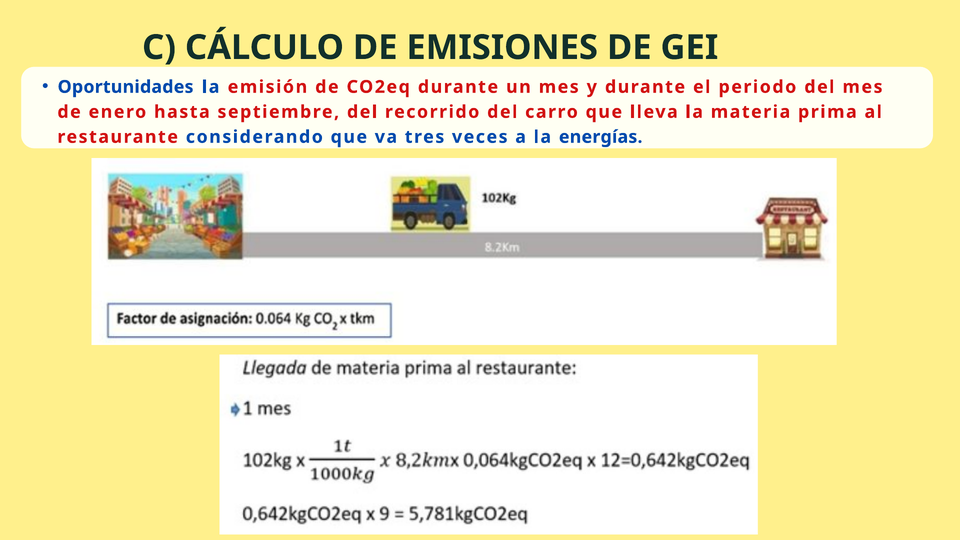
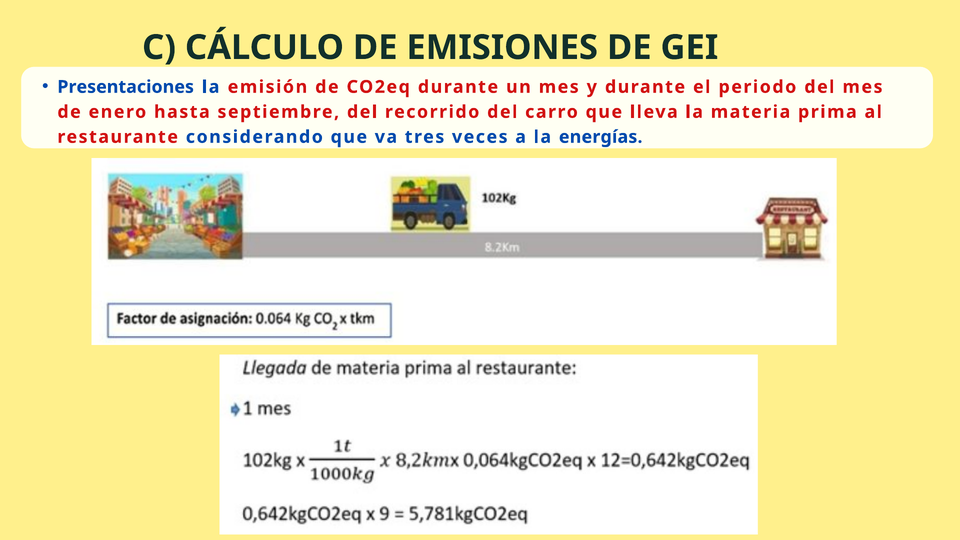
Oportunidades: Oportunidades -> Presentaciones
